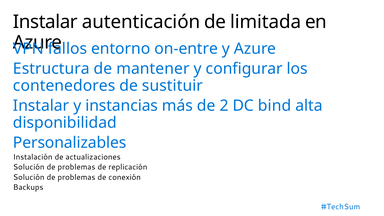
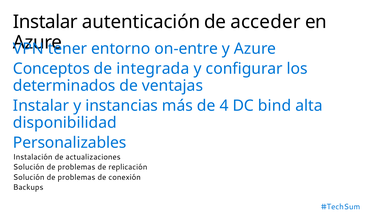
limitada: limitada -> acceder
fallos: fallos -> tener
Estructura: Estructura -> Conceptos
mantener: mantener -> integrada
contenedores: contenedores -> determinados
sustituir: sustituir -> ventajas
2: 2 -> 4
